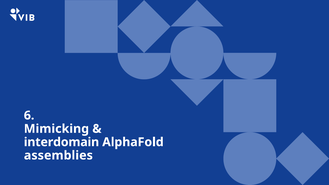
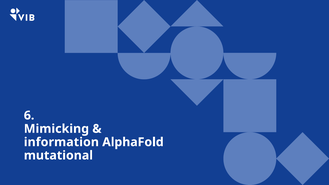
interdomain: interdomain -> information
assemblies: assemblies -> mutational
